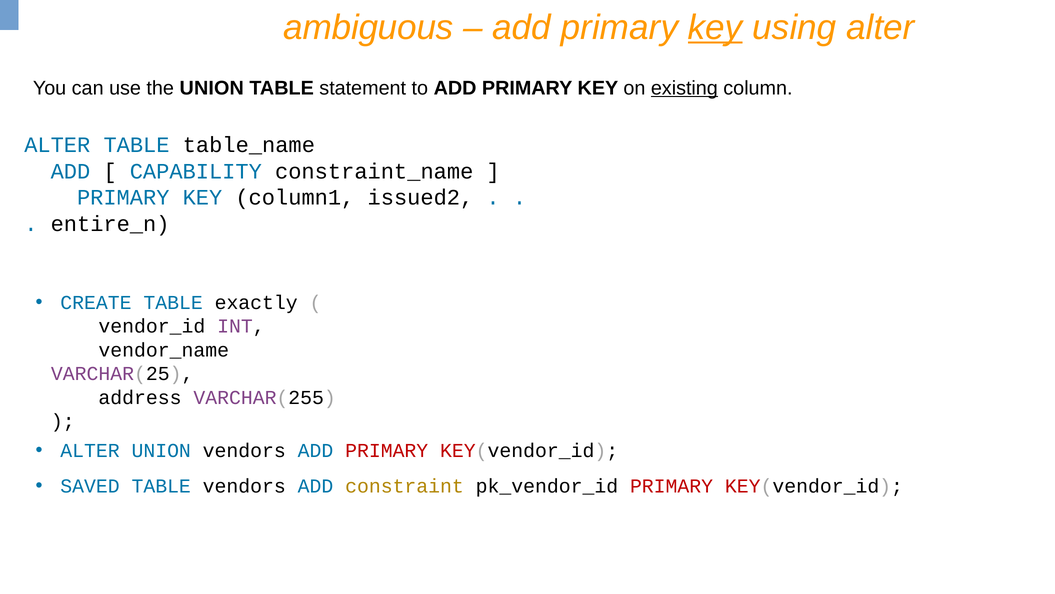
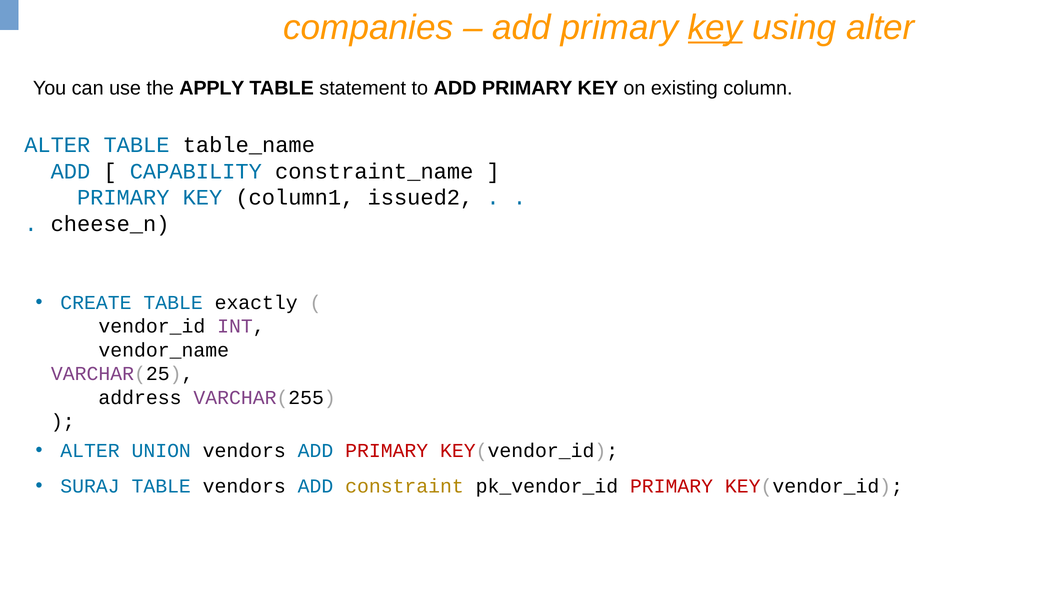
ambiguous: ambiguous -> companies
the UNION: UNION -> APPLY
existing underline: present -> none
entire_n: entire_n -> cheese_n
SAVED: SAVED -> SURAJ
